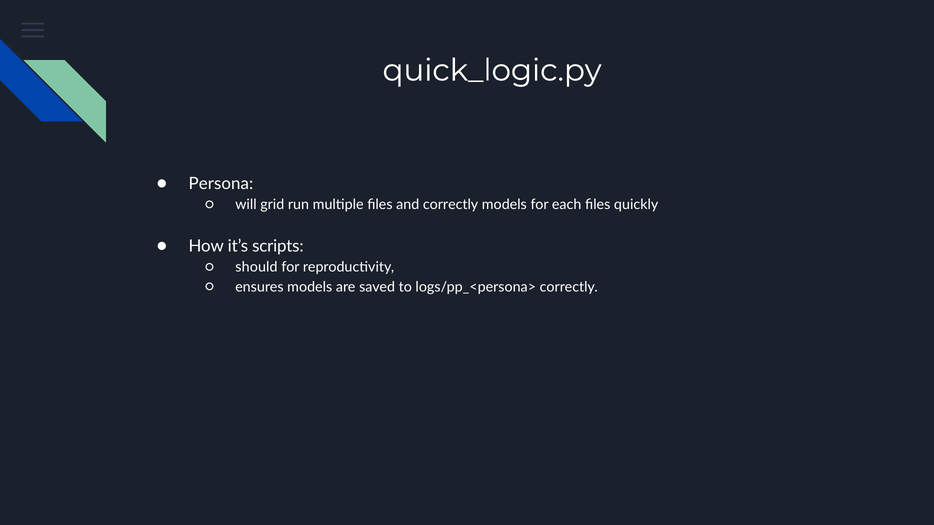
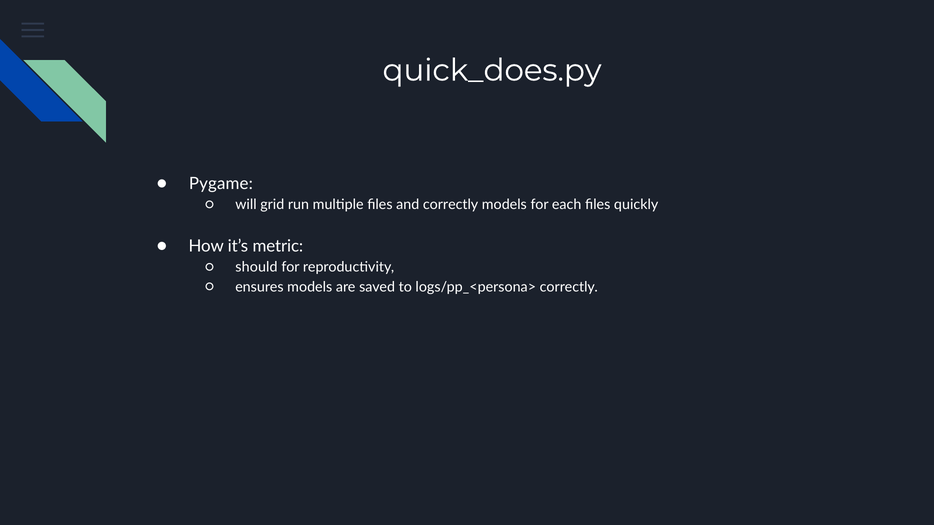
quick_logic.py: quick_logic.py -> quick_does.py
Persona: Persona -> Pygame
scripts: scripts -> metric
